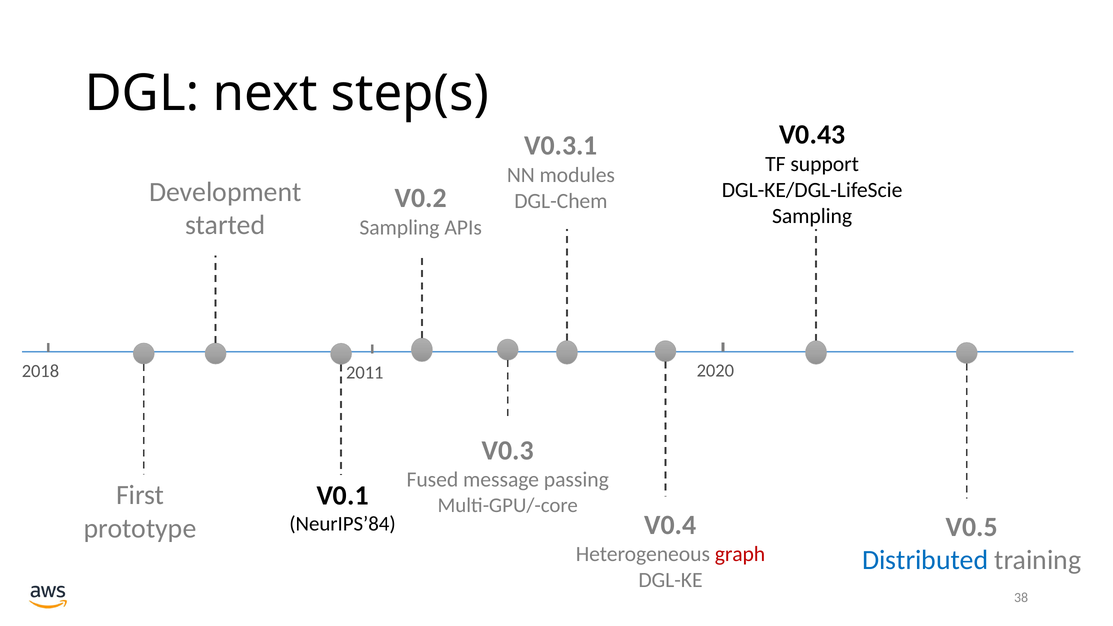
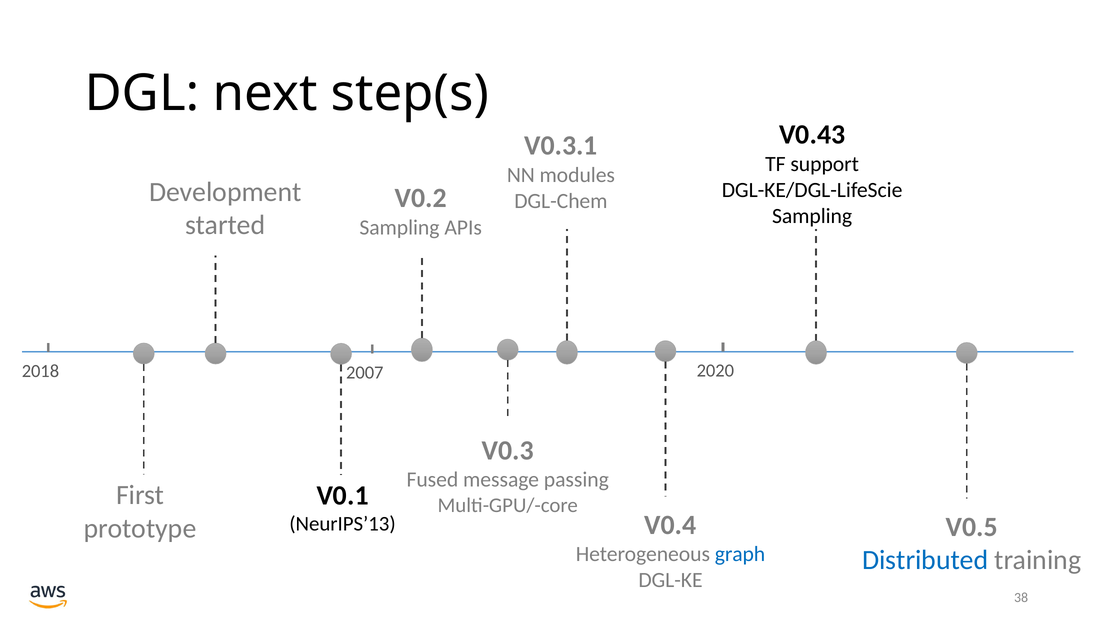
2011: 2011 -> 2007
NeurIPS’84: NeurIPS’84 -> NeurIPS’13
graph colour: red -> blue
